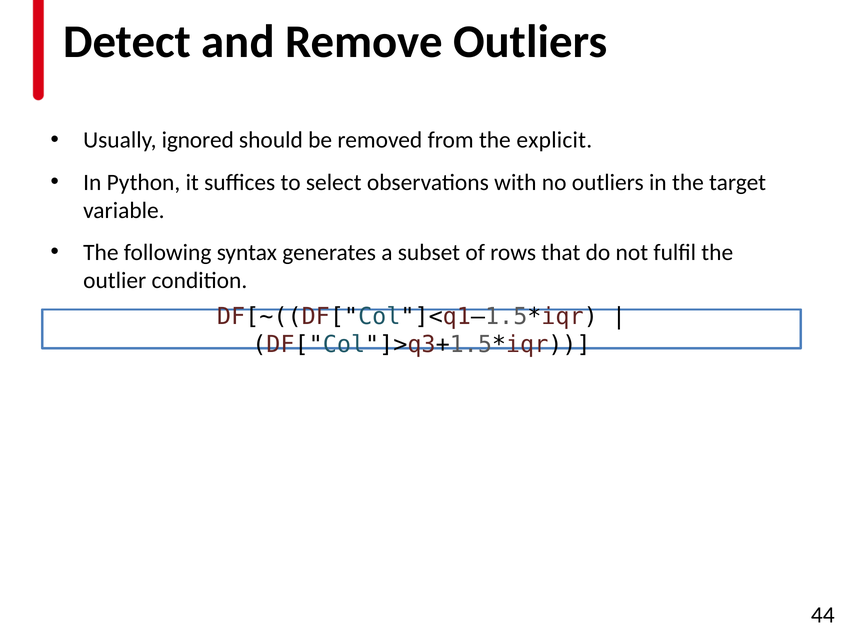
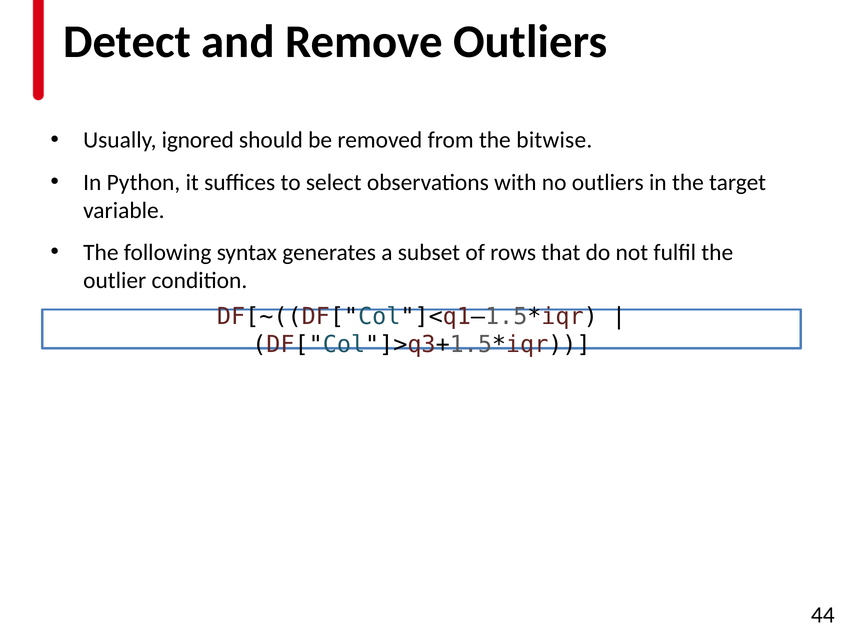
explicit: explicit -> bitwise
